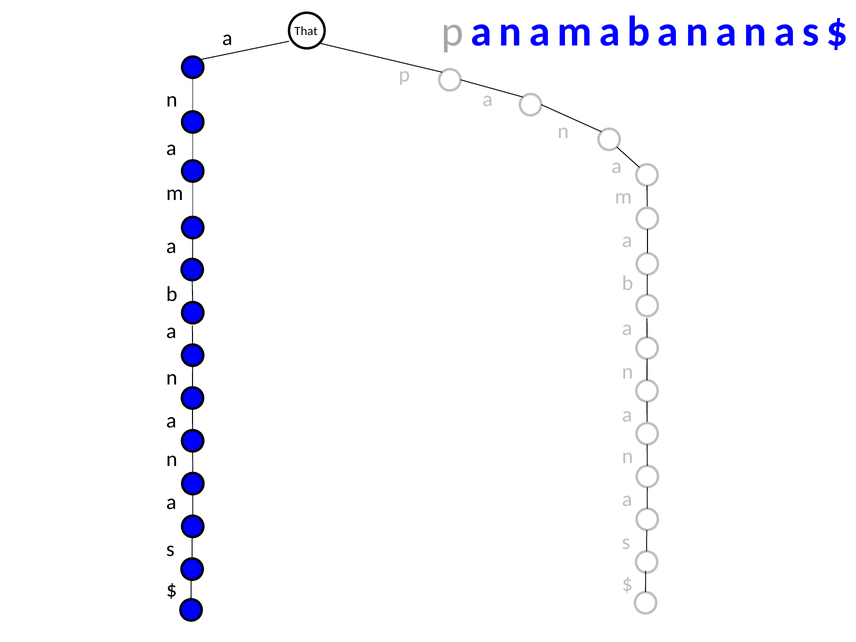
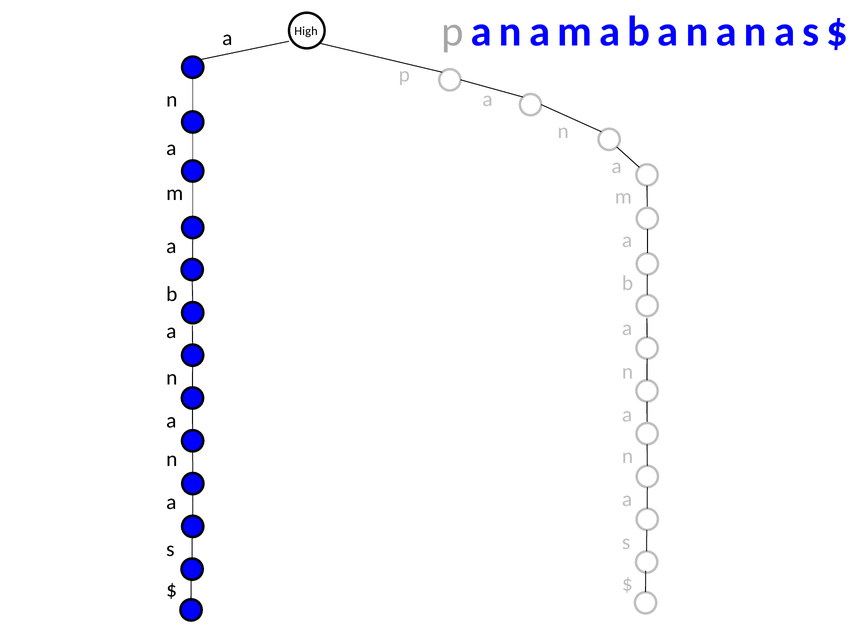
That: That -> High
